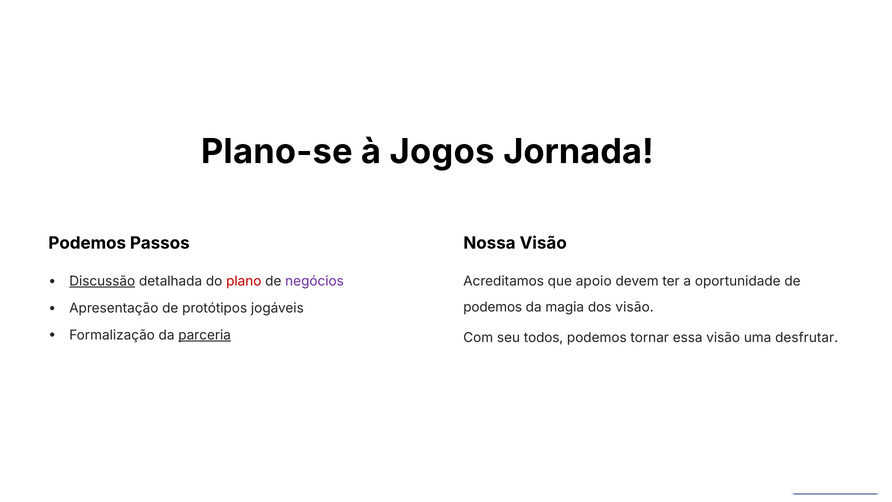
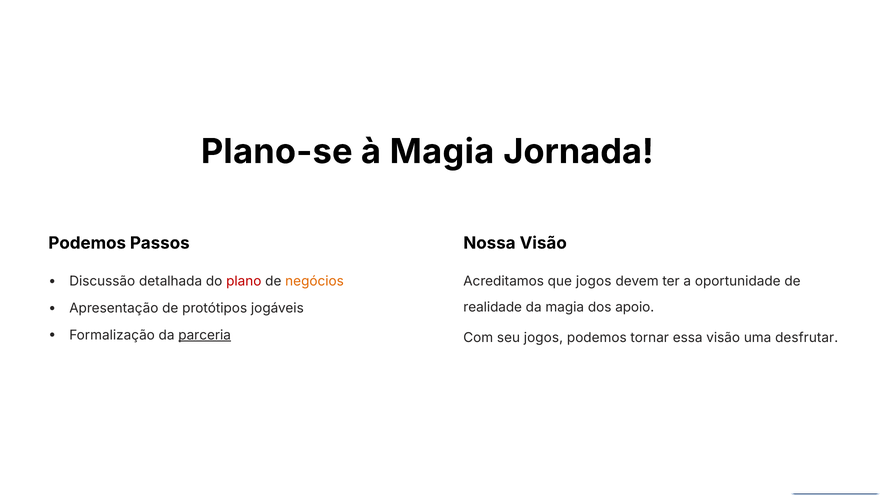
à Jogos: Jogos -> Magia
Discussão underline: present -> none
negócios colour: purple -> orange
que apoio: apoio -> jogos
podemos at (493, 307): podemos -> realidade
dos visão: visão -> apoio
seu todos: todos -> jogos
